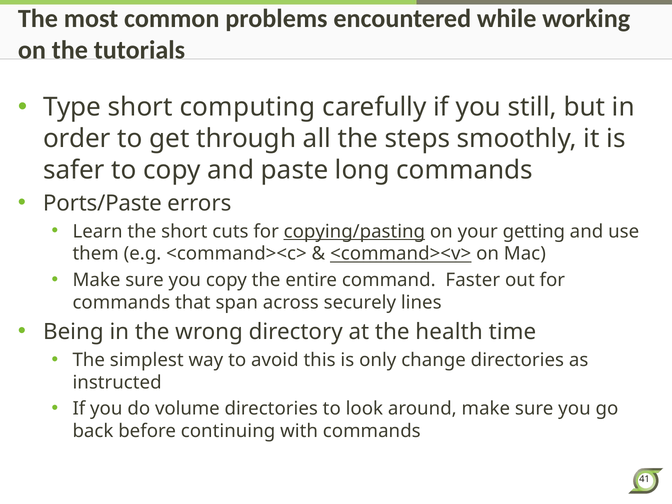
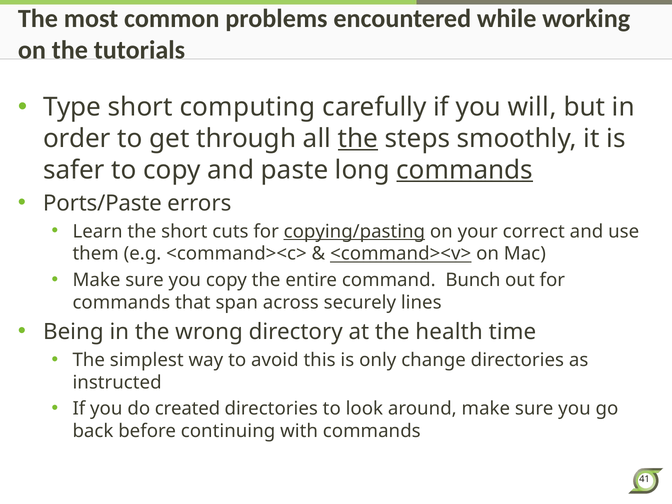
still: still -> will
the at (358, 139) underline: none -> present
commands at (465, 170) underline: none -> present
getting: getting -> correct
Faster: Faster -> Bunch
volume: volume -> created
